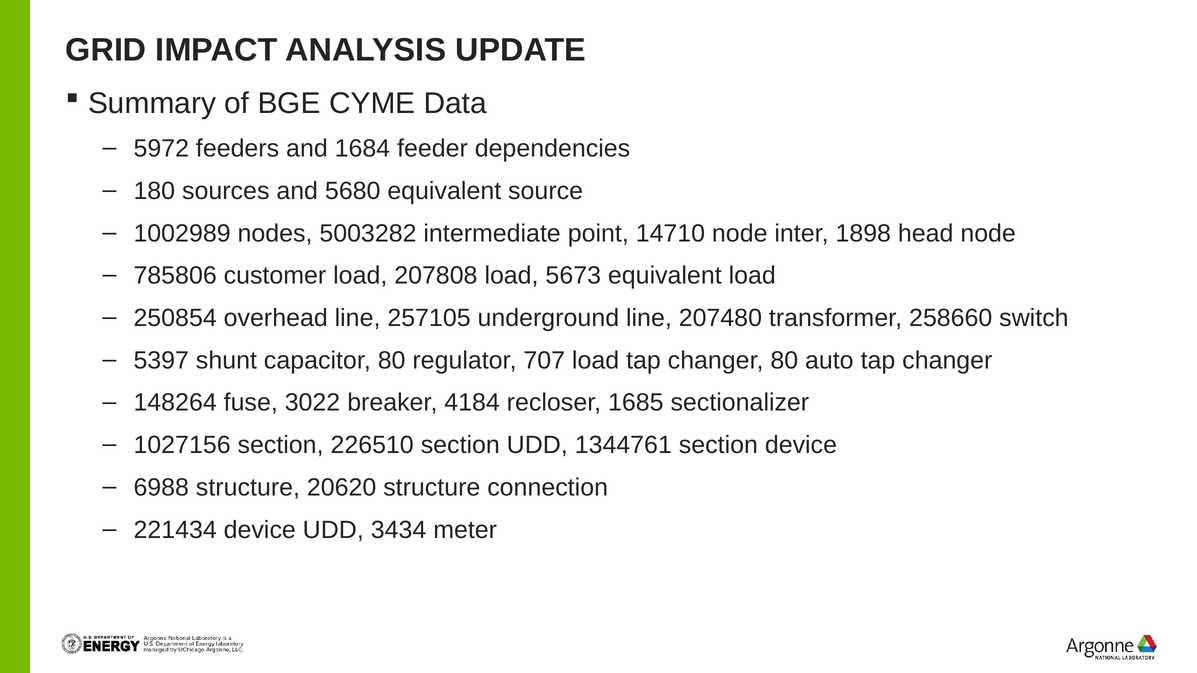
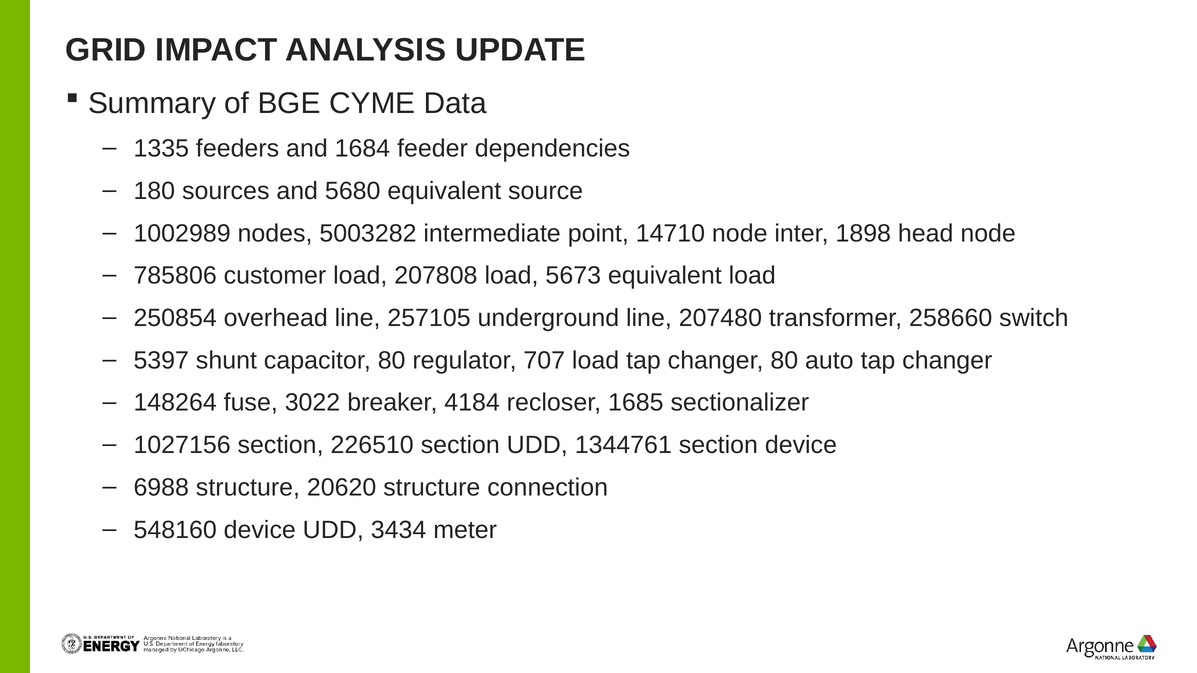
5972: 5972 -> 1335
221434: 221434 -> 548160
